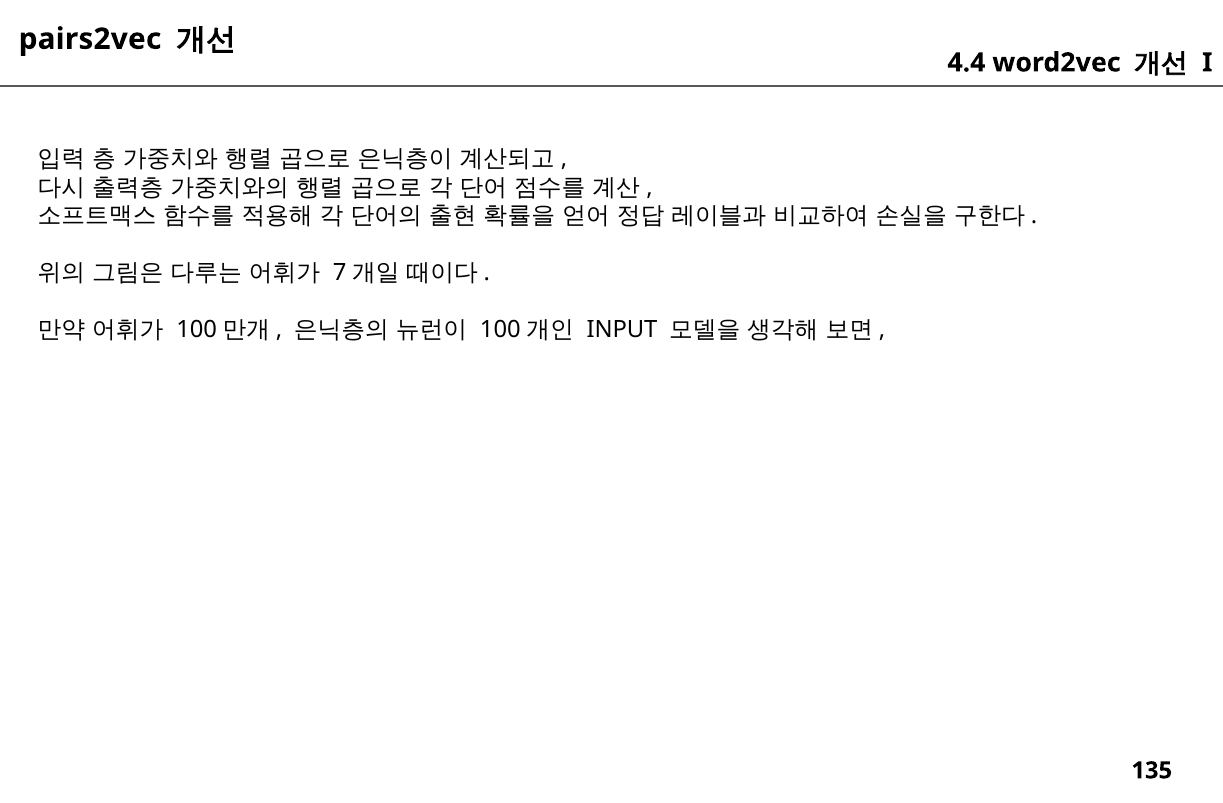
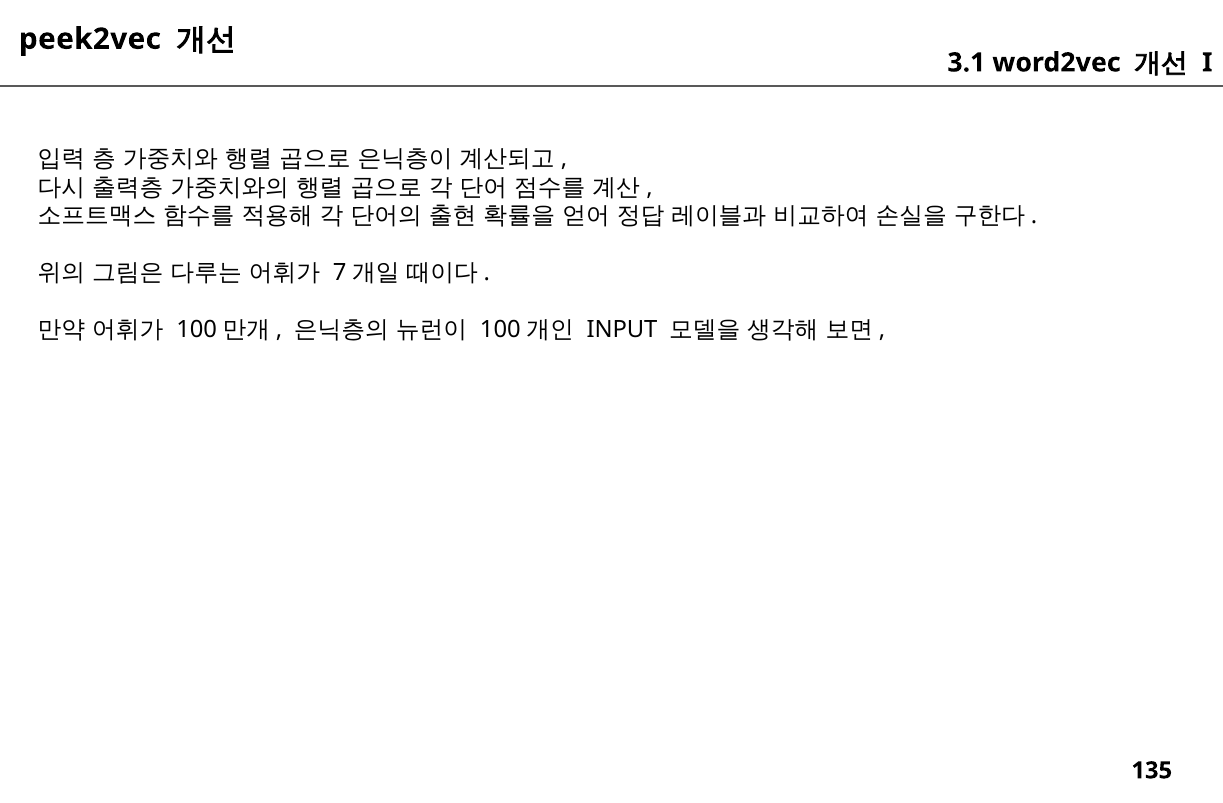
pairs2vec: pairs2vec -> peek2vec
4.4: 4.4 -> 3.1
